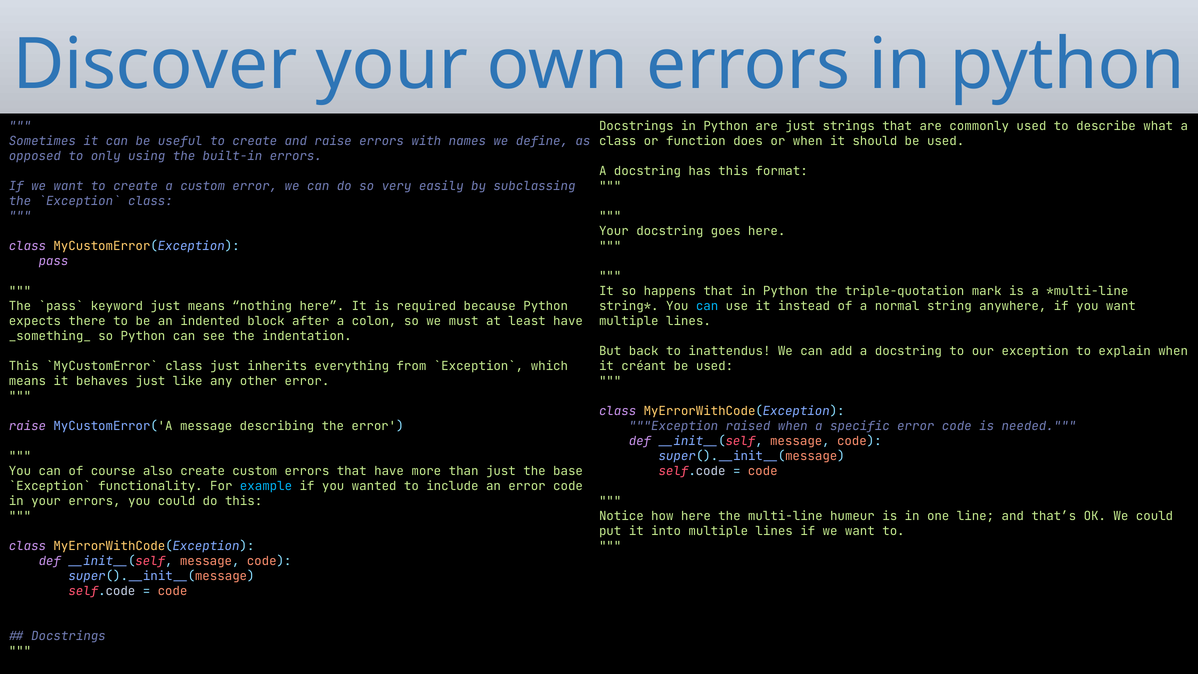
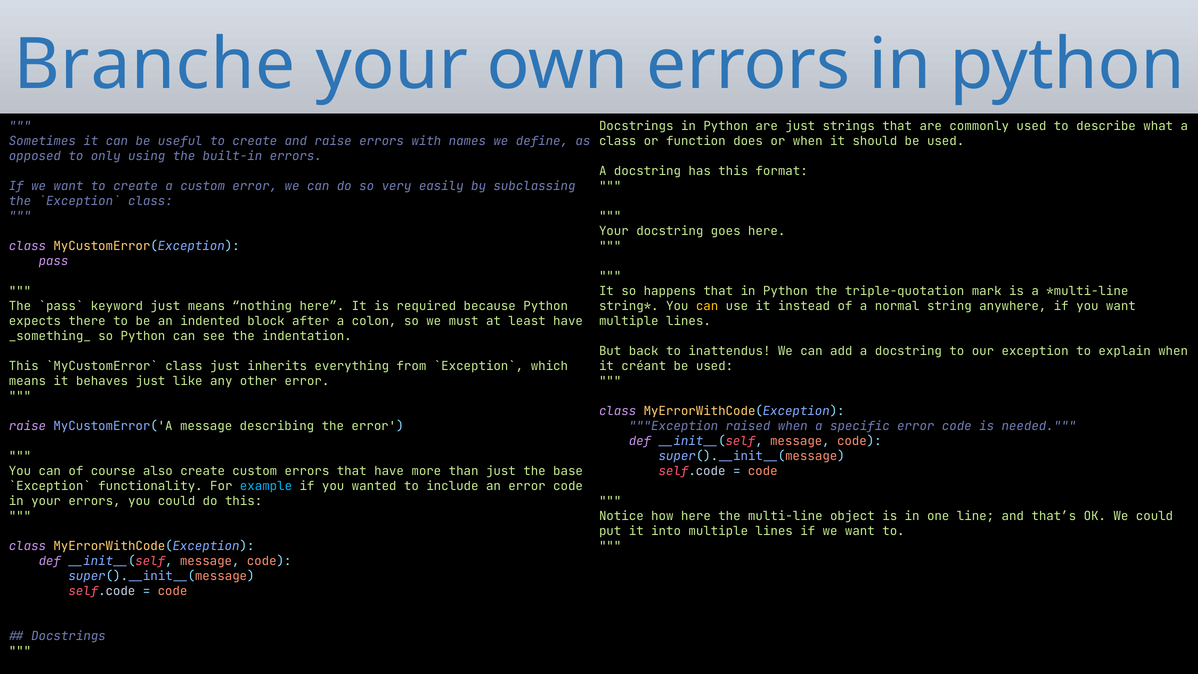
Discover: Discover -> Branche
can at (707, 306) colour: light blue -> yellow
humeur: humeur -> object
